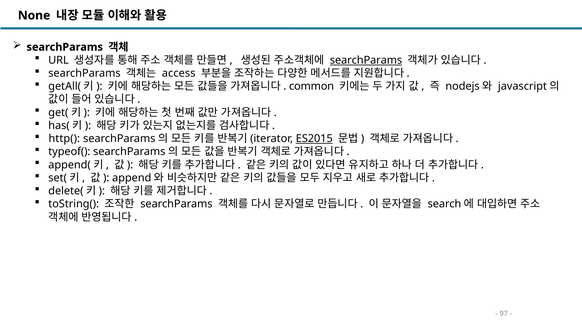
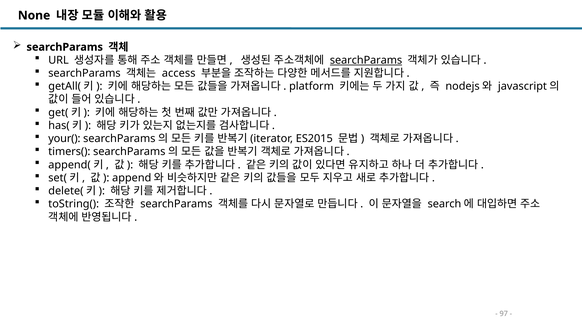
common: common -> platform
http(: http( -> your(
ES2015 underline: present -> none
typeof(: typeof( -> timers(
